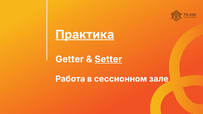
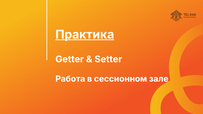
Setter underline: present -> none
